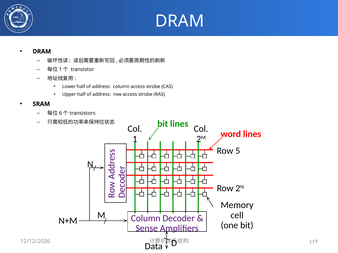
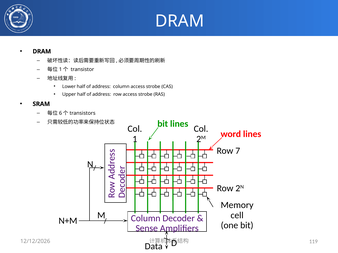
5: 5 -> 7
